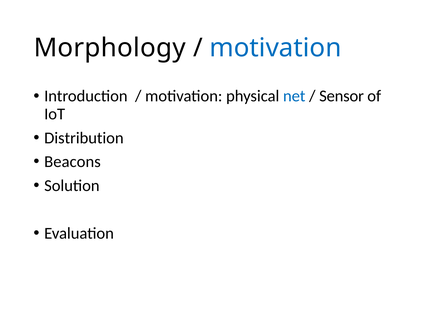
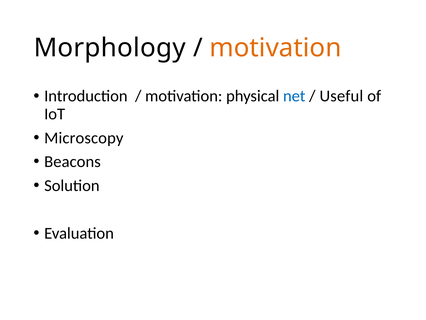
motivation at (275, 48) colour: blue -> orange
Sensor: Sensor -> Useful
Distribution: Distribution -> Microscopy
